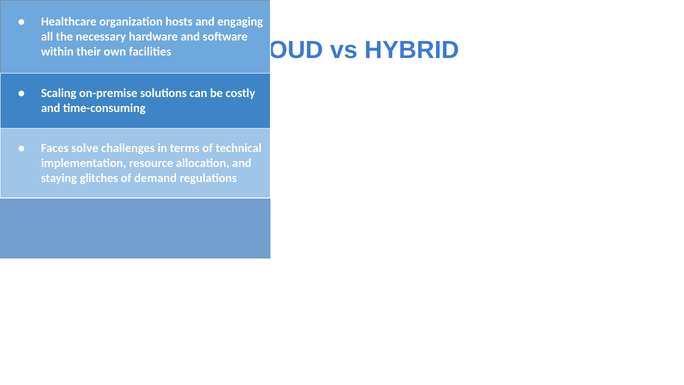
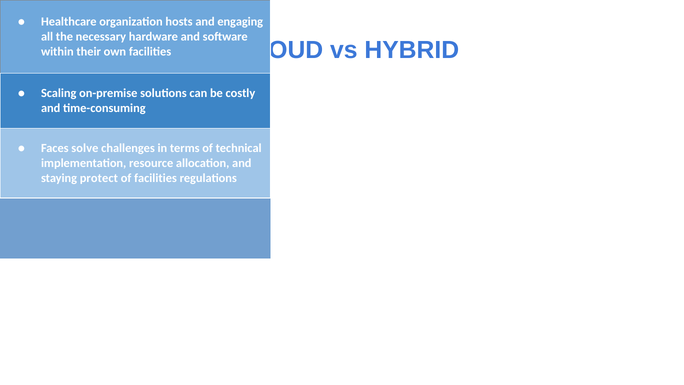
staying glitches: glitches -> protect
of demand: demand -> facilities
